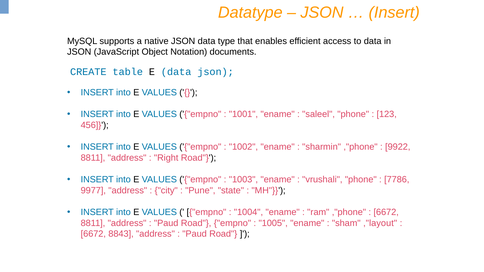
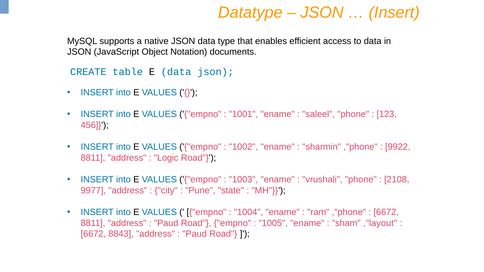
Right: Right -> Logic
7786: 7786 -> 2108
